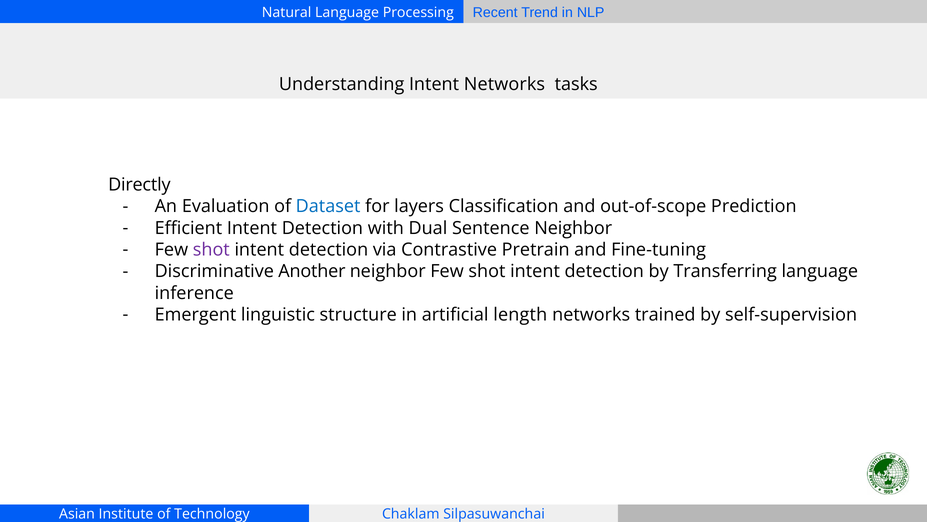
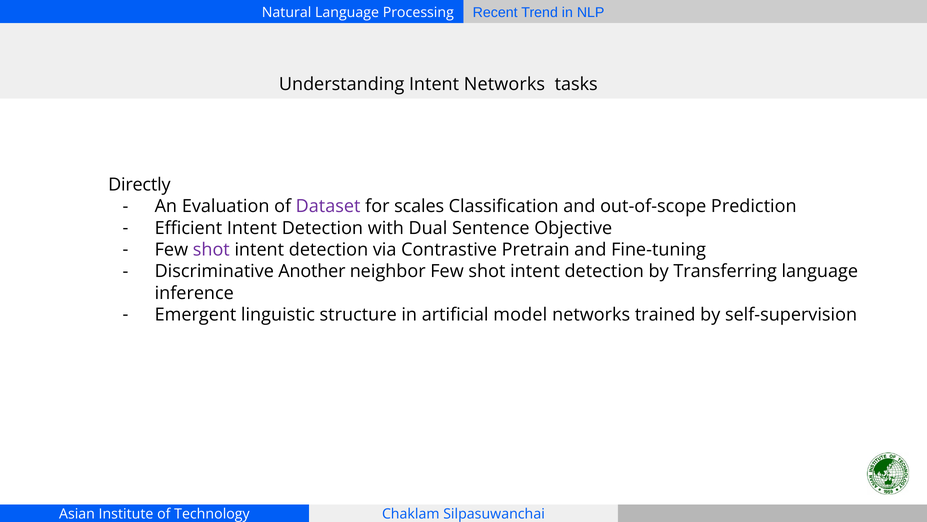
Dataset colour: blue -> purple
layers: layers -> scales
Sentence Neighbor: Neighbor -> Objective
length: length -> model
